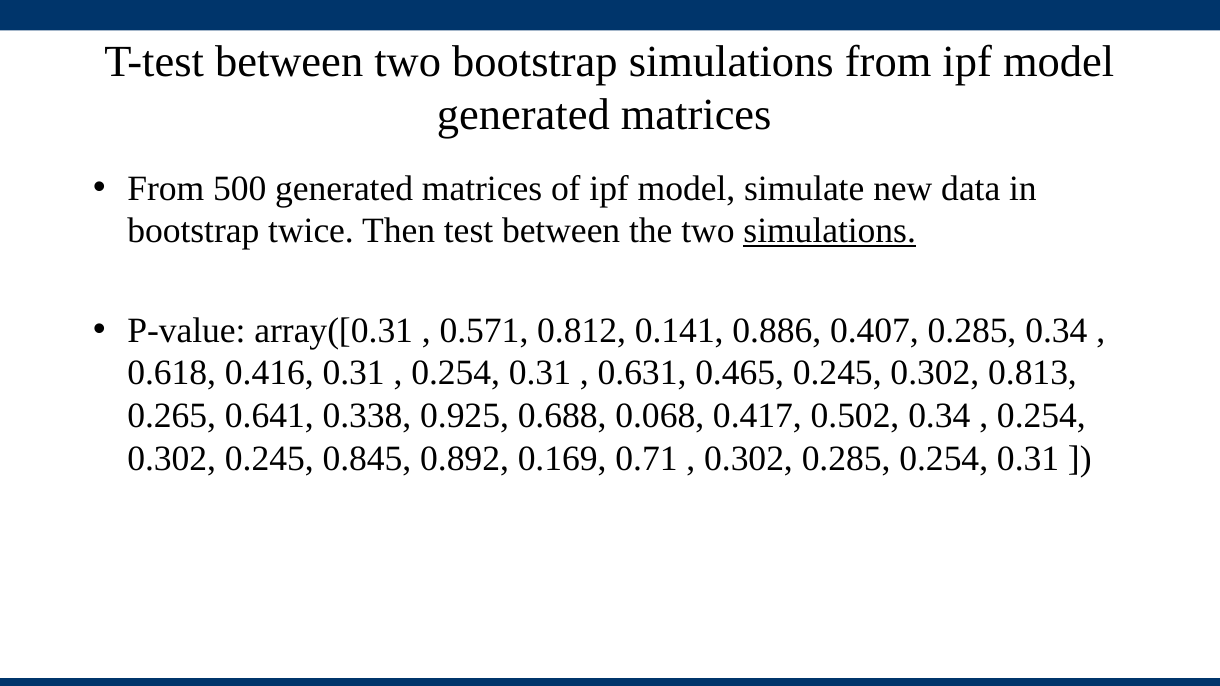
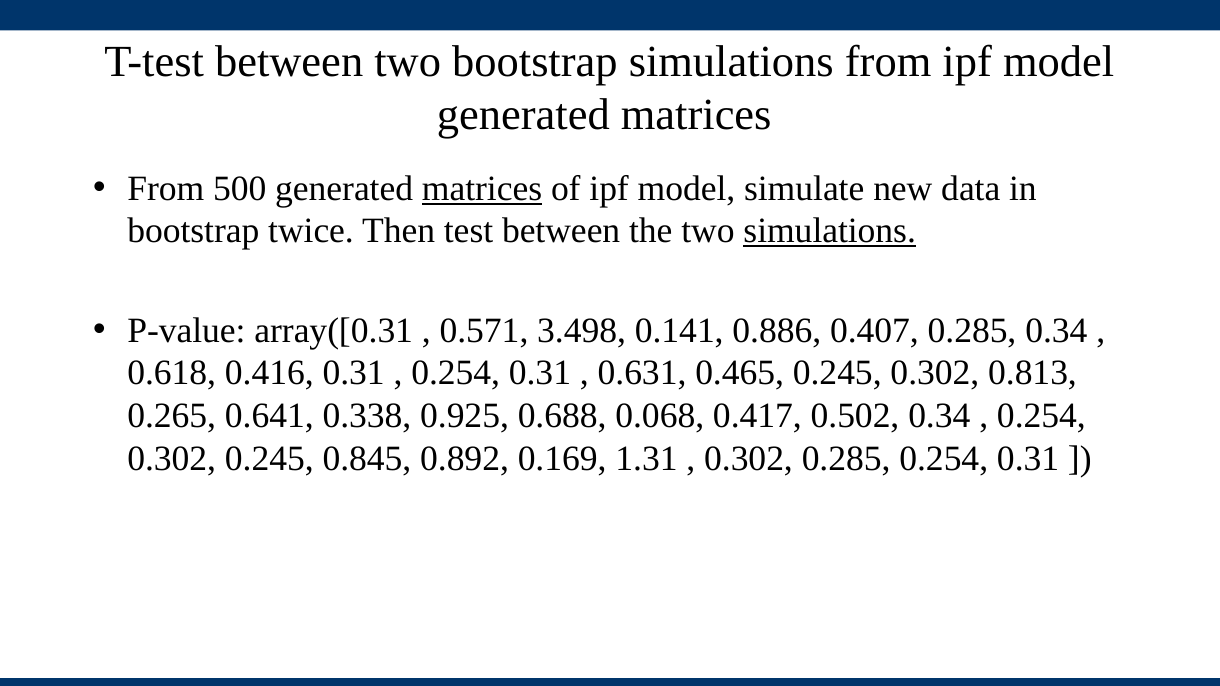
matrices at (482, 188) underline: none -> present
0.812: 0.812 -> 3.498
0.71: 0.71 -> 1.31
